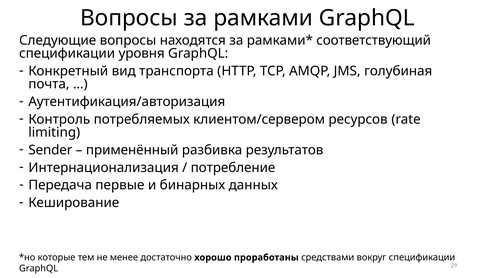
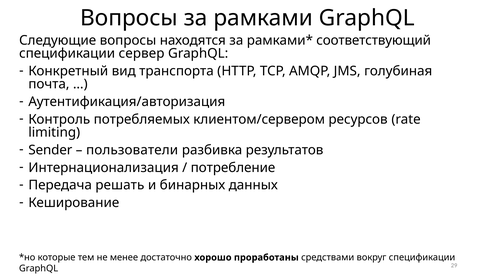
уровня: уровня -> сервер
применённый: применённый -> пользователи
первые: первые -> решать
